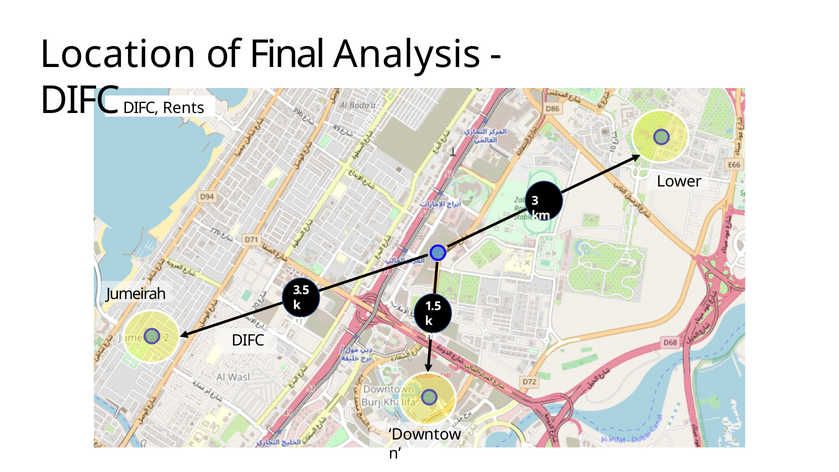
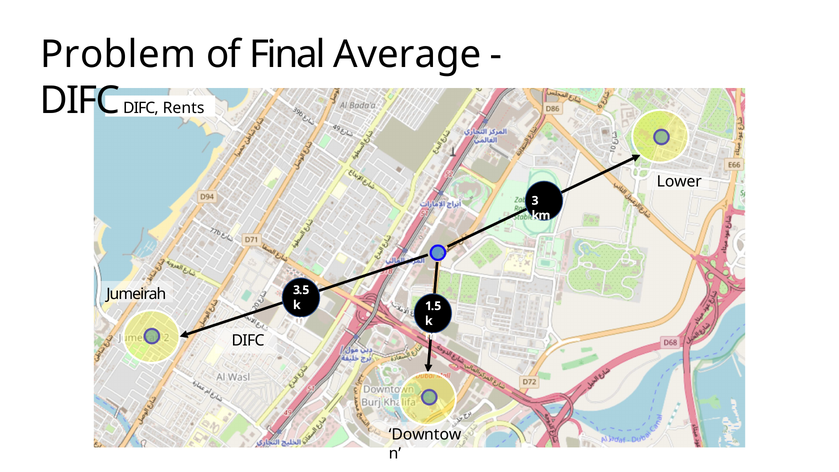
Location: Location -> Problem
Analysis: Analysis -> Average
